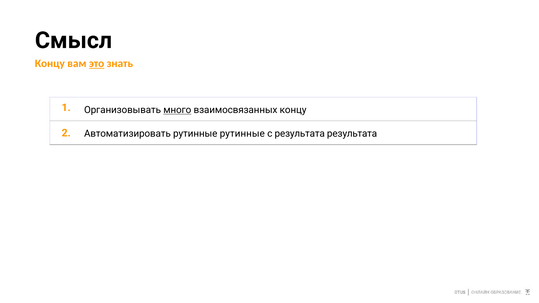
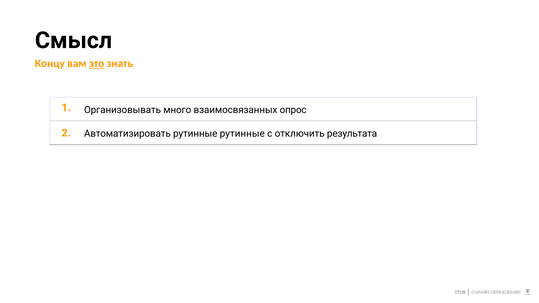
много underline: present -> none
взаимосвязанных концу: концу -> опрос
с результата: результата -> отключить
